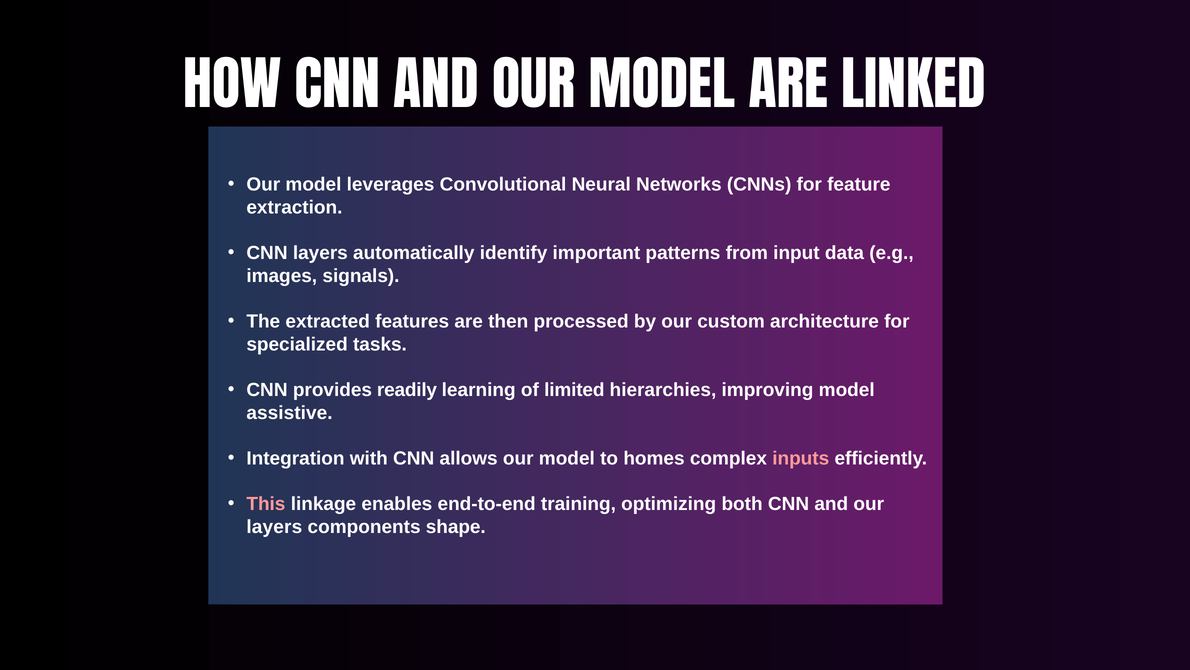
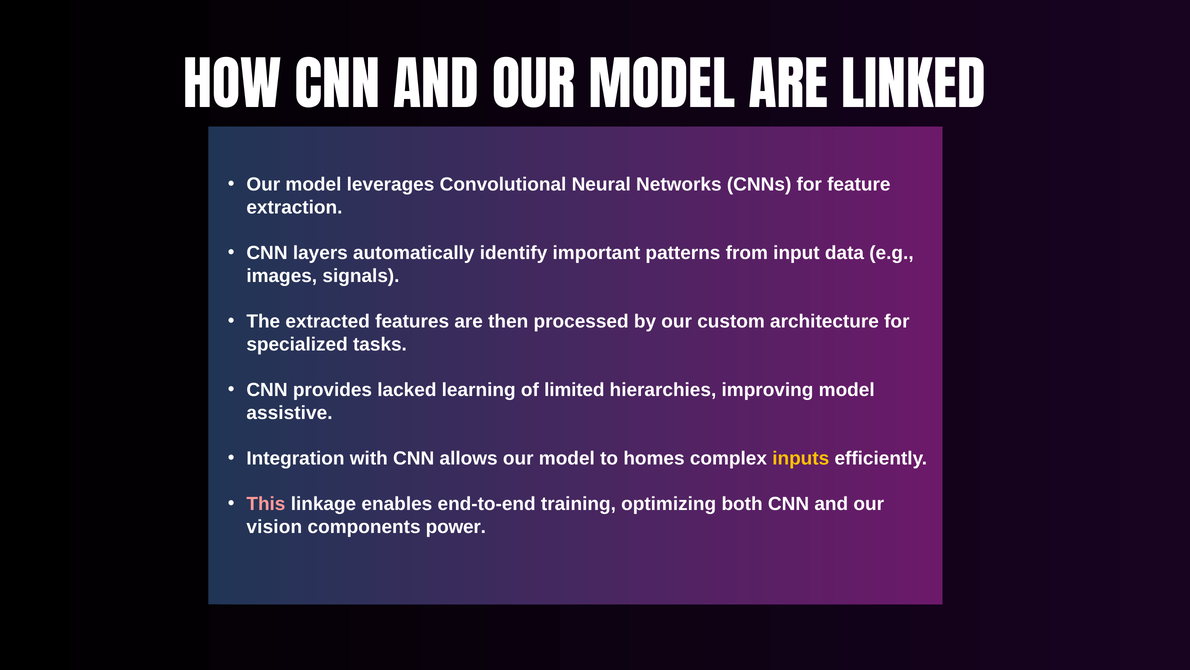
readily: readily -> lacked
inputs colour: pink -> yellow
layers at (274, 526): layers -> vision
shape: shape -> power
